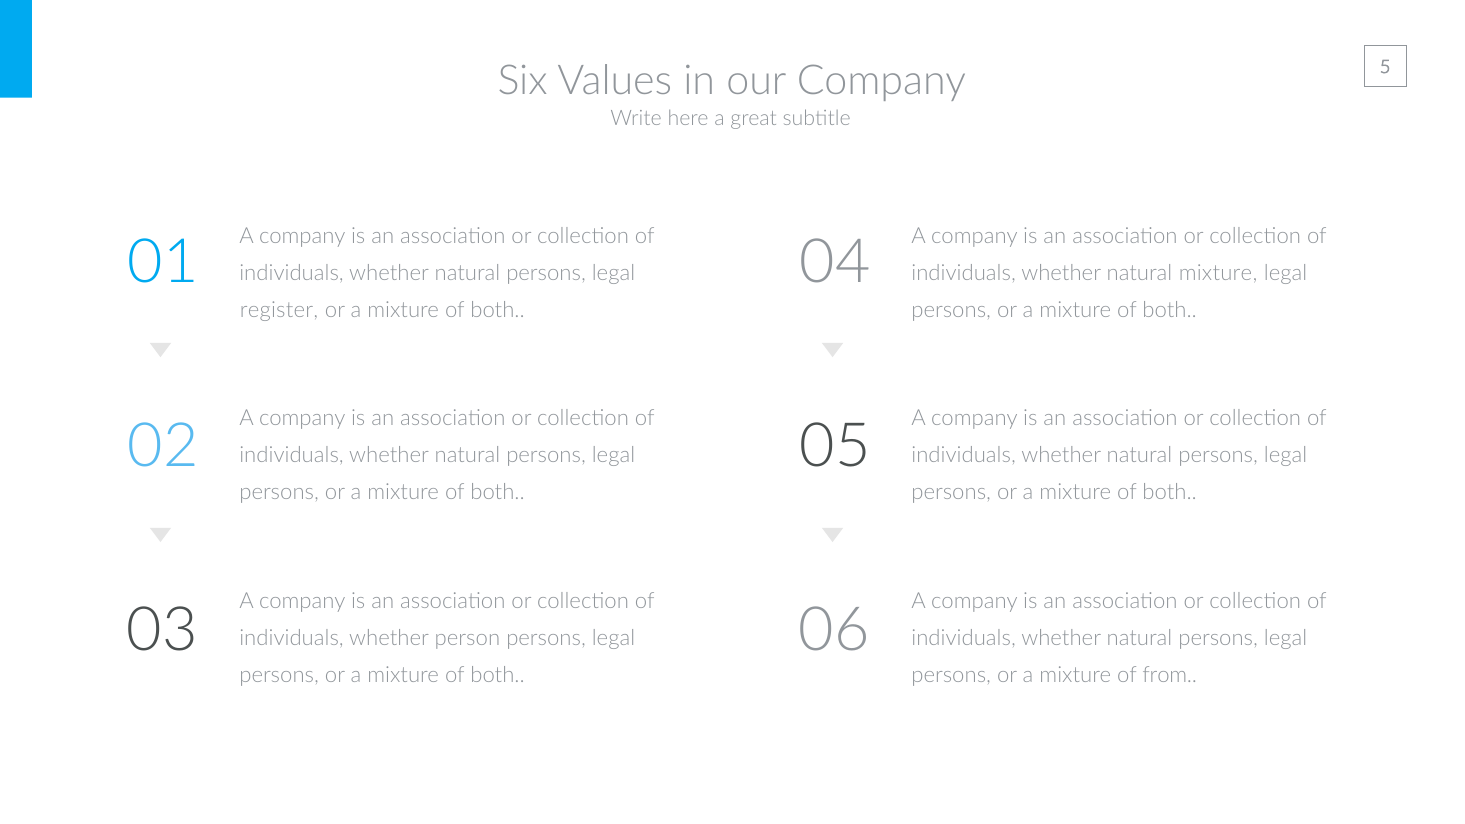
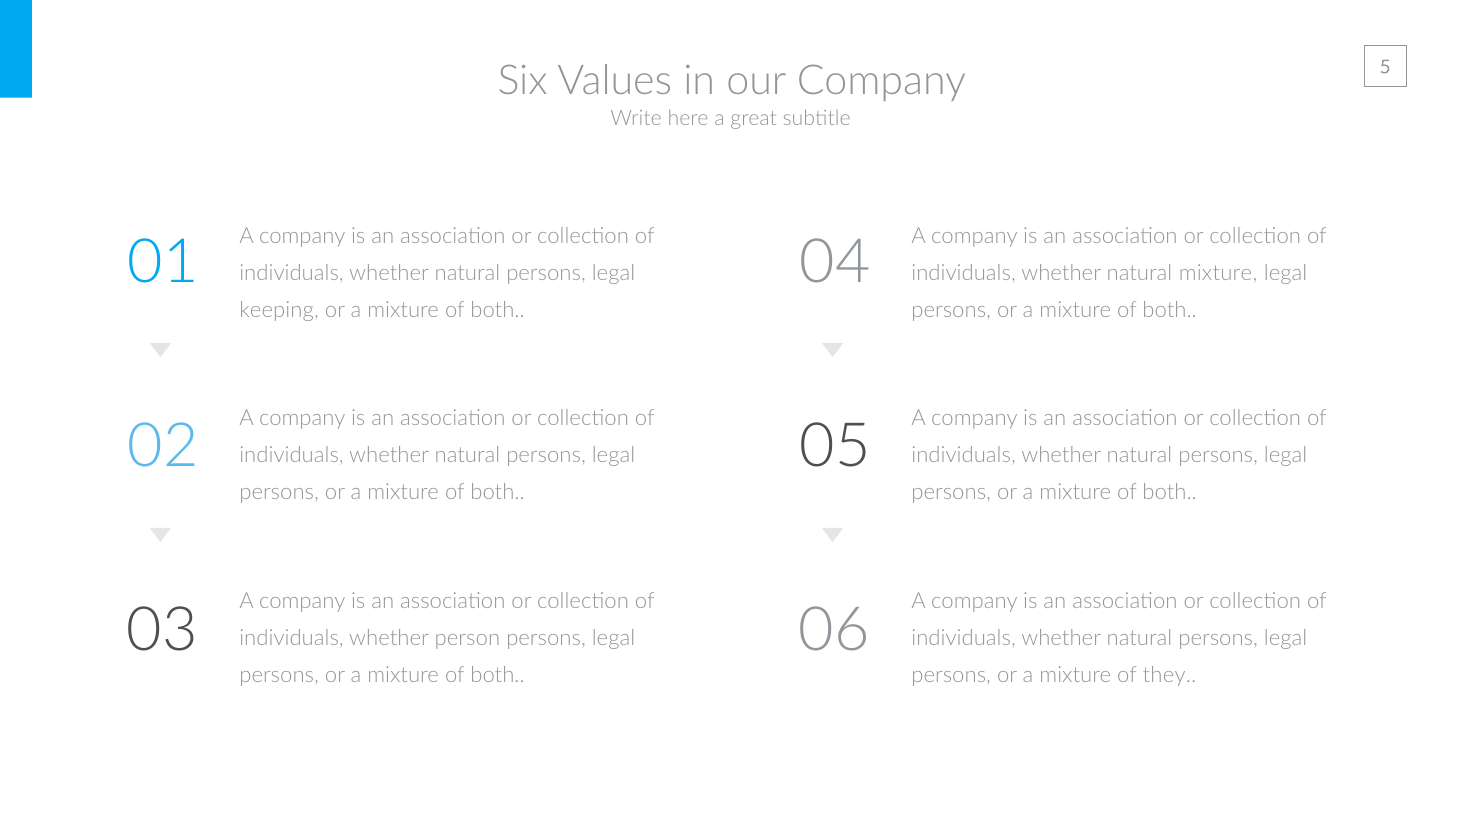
register: register -> keeping
from: from -> they
